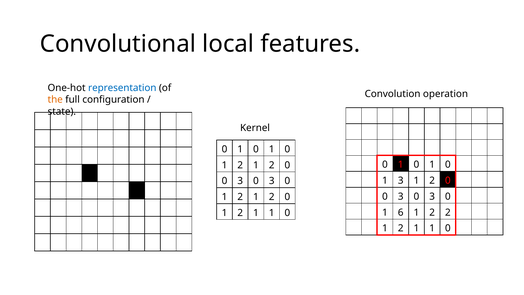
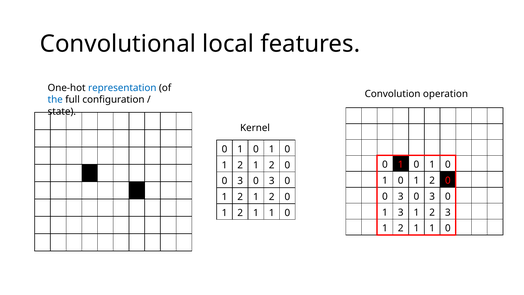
the colour: orange -> blue
3 at (401, 180): 3 -> 0
1 6: 6 -> 3
2 2: 2 -> 3
